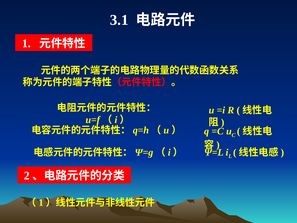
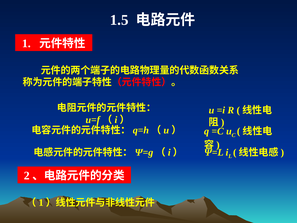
3.1: 3.1 -> 1.5
